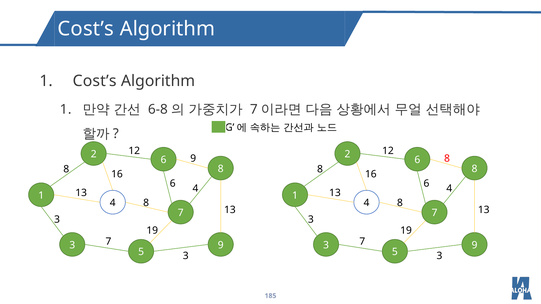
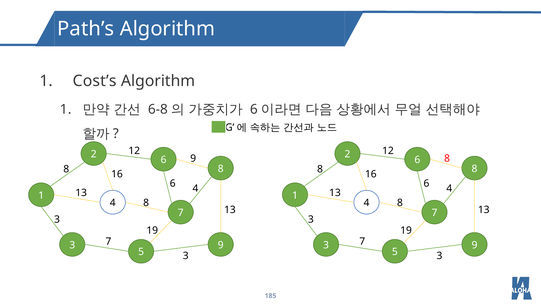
Cost’s at (86, 29): Cost’s -> Path’s
7 at (254, 109): 7 -> 6
